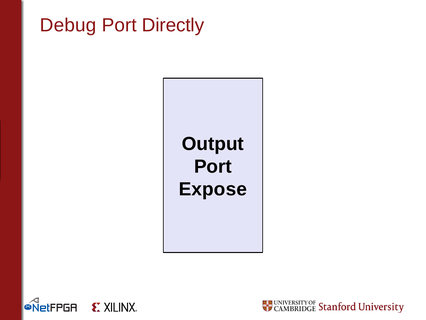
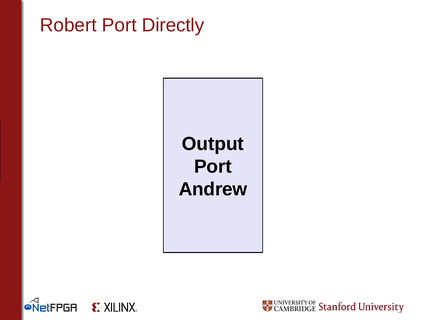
Debug: Debug -> Robert
Expose: Expose -> Andrew
